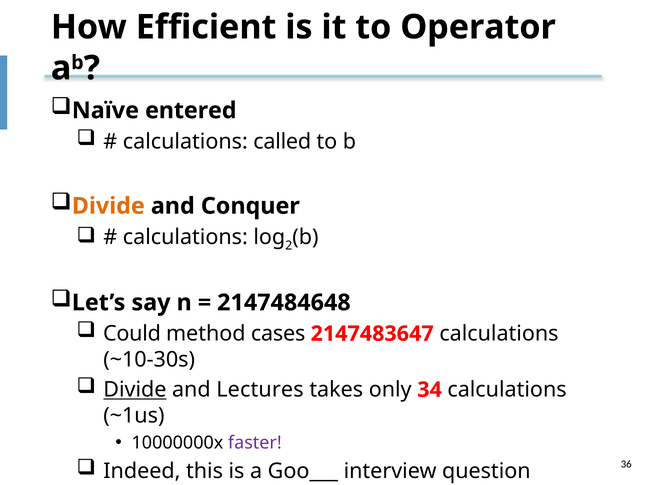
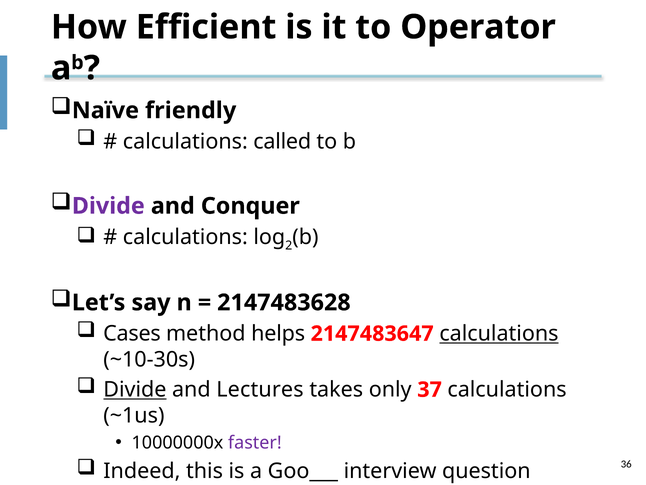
entered: entered -> friendly
Divide at (108, 206) colour: orange -> purple
2147484648: 2147484648 -> 2147483628
Could: Could -> Cases
cases: cases -> helps
calculations at (499, 333) underline: none -> present
34: 34 -> 37
